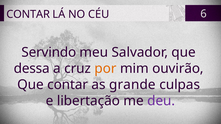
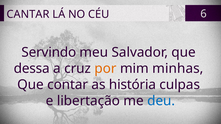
CONTAR at (28, 14): CONTAR -> CANTAR
ouvirão: ouvirão -> minhas
grande: grande -> história
deu colour: purple -> blue
